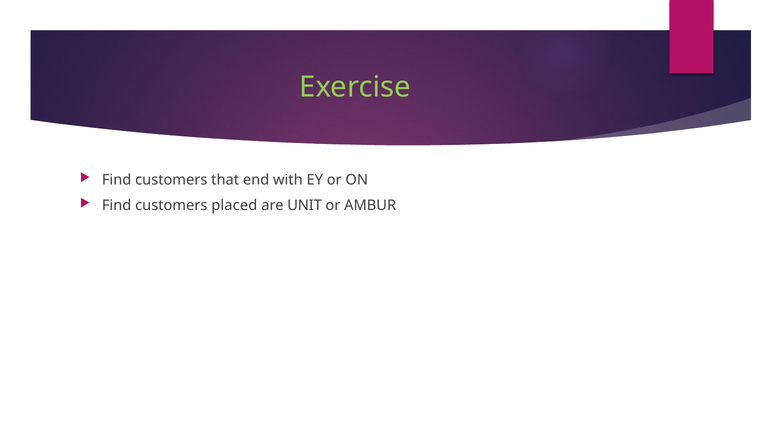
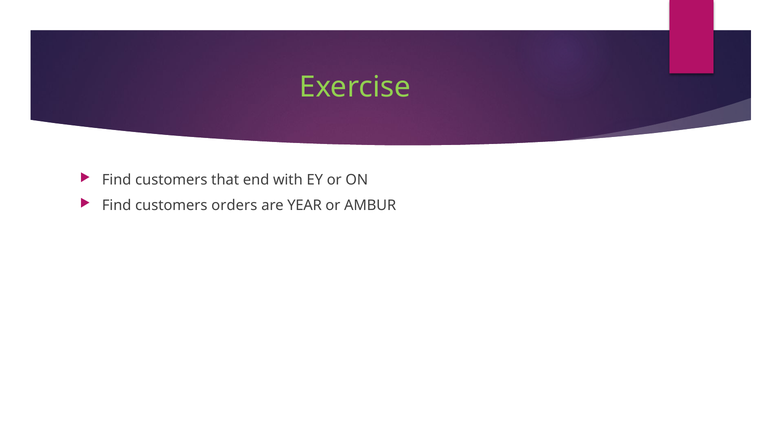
placed: placed -> orders
UNIT: UNIT -> YEAR
